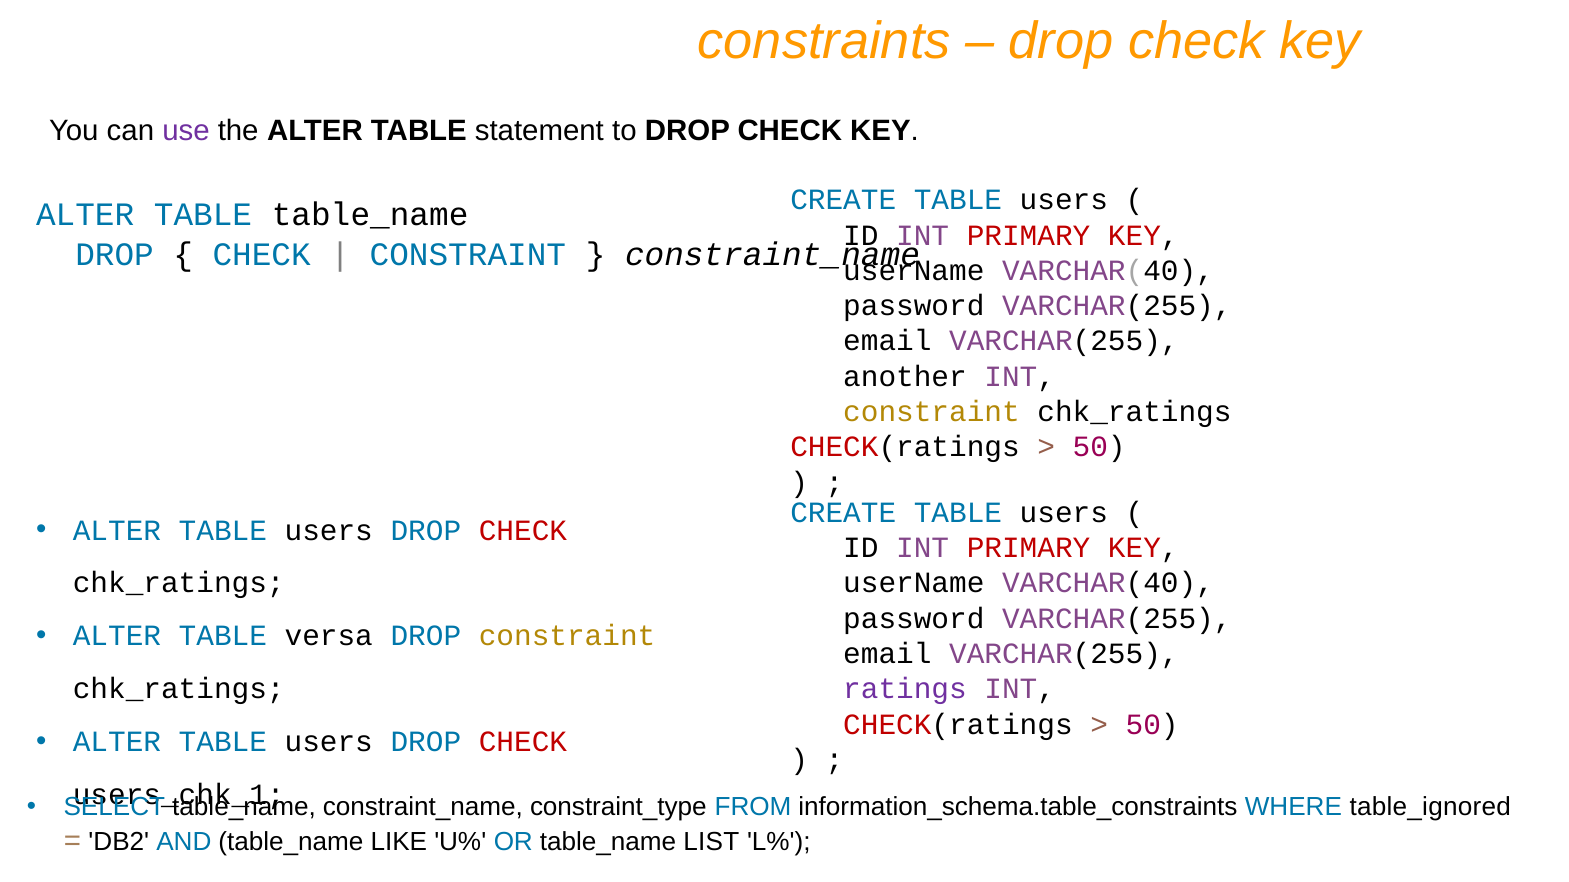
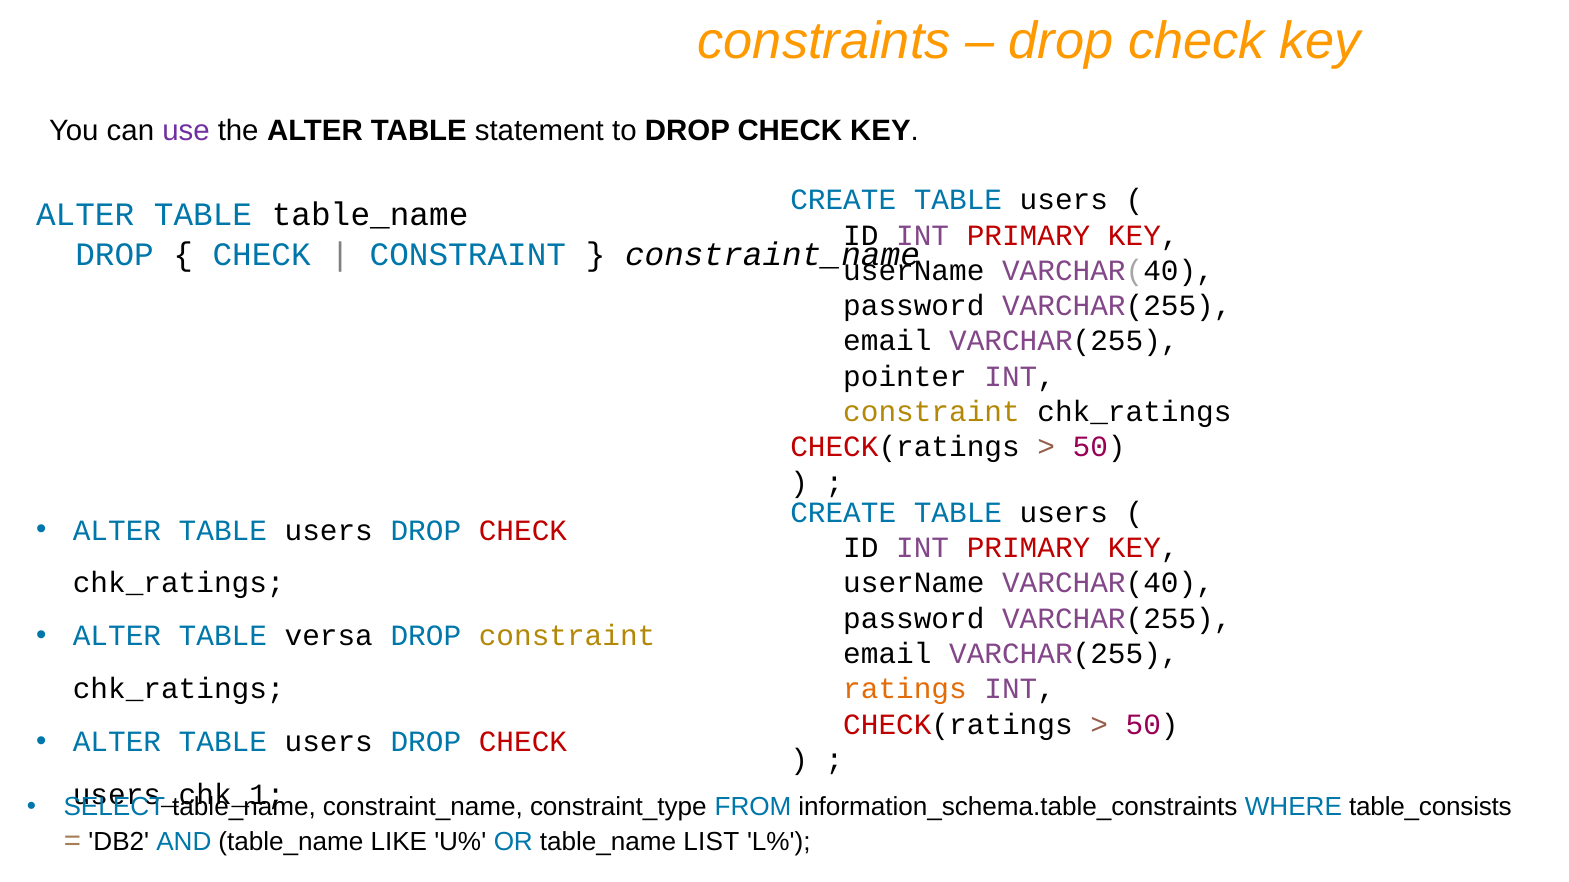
another: another -> pointer
ratings colour: purple -> orange
table_ignored: table_ignored -> table_consists
